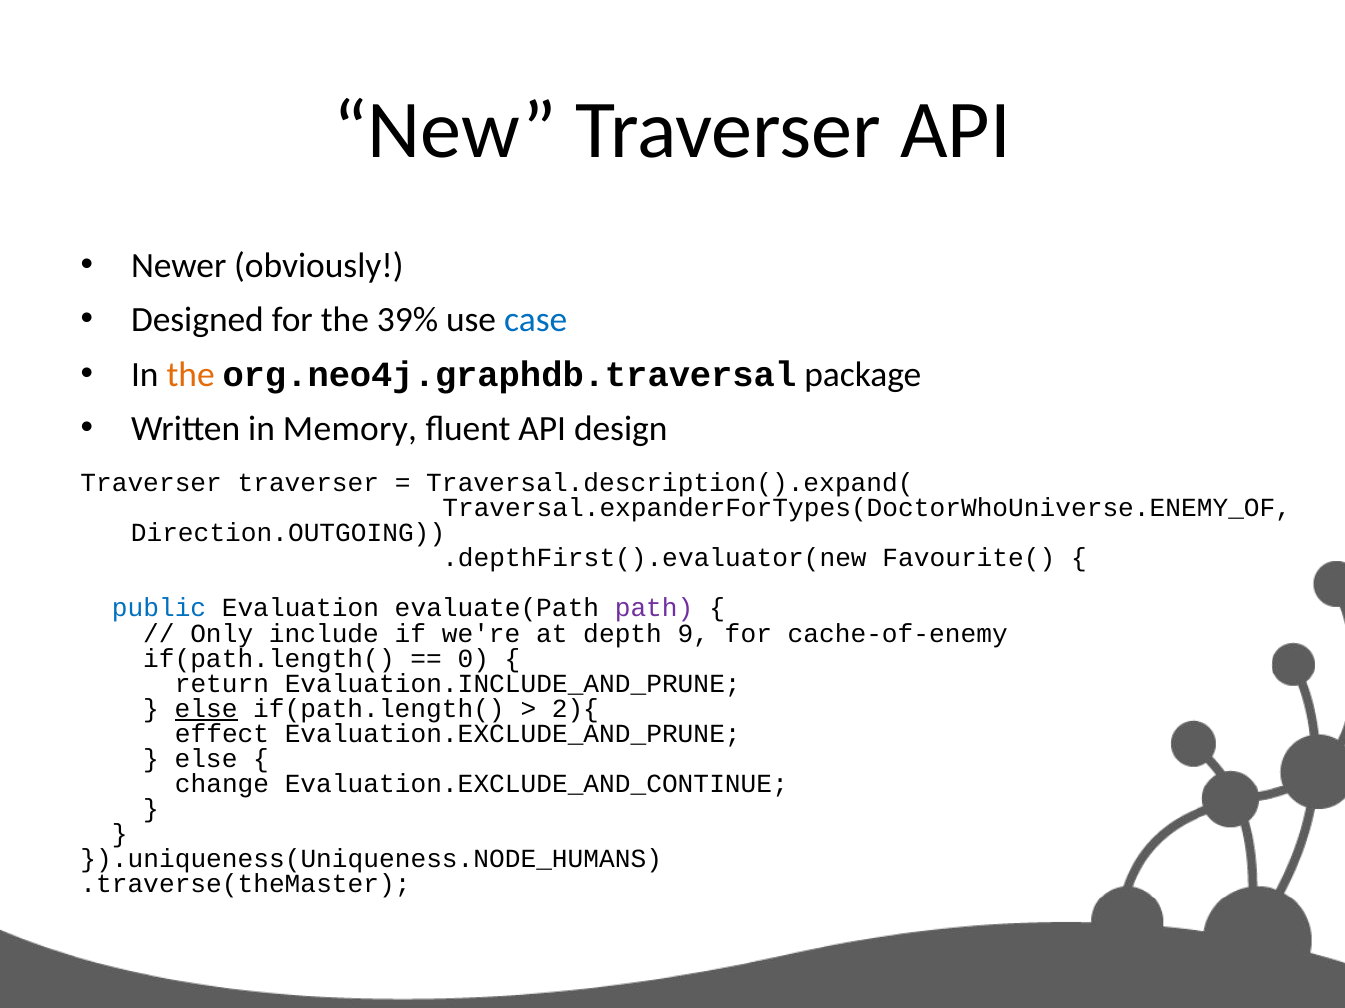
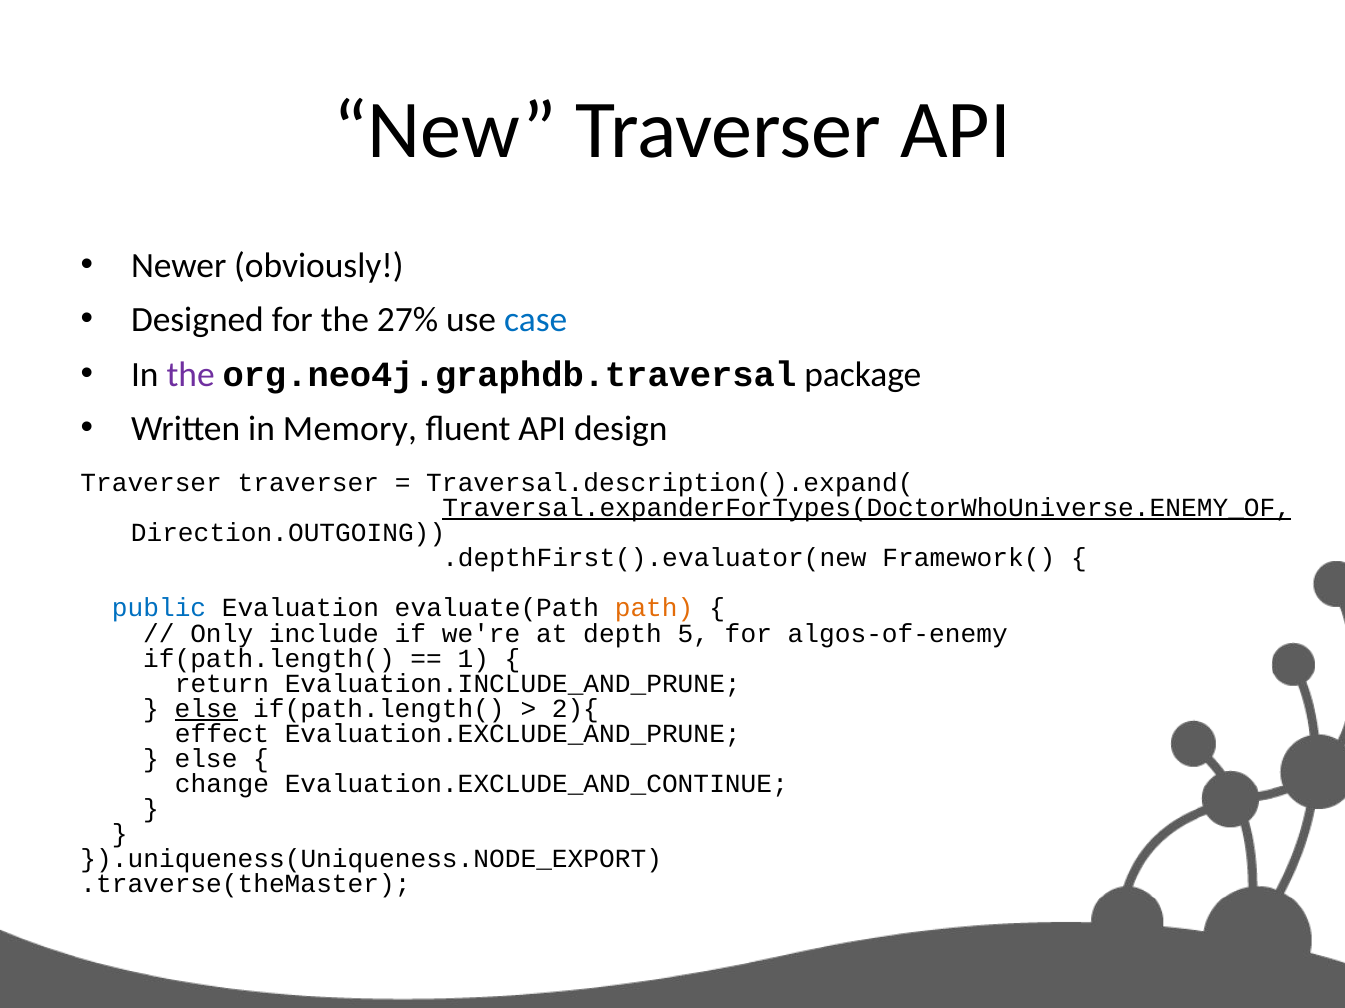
39%: 39% -> 27%
the at (191, 375) colour: orange -> purple
Traversal.expanderForTypes(DoctorWhoUniverse.ENEMY_OF underline: none -> present
Favourite(: Favourite( -> Framework(
path colour: purple -> orange
9: 9 -> 5
cache-of-enemy: cache-of-enemy -> algos-of-enemy
0: 0 -> 1
}).uniqueness(Uniqueness.NODE_HUMANS: }).uniqueness(Uniqueness.NODE_HUMANS -> }).uniqueness(Uniqueness.NODE_EXPORT
